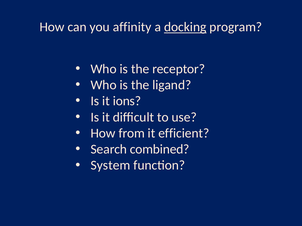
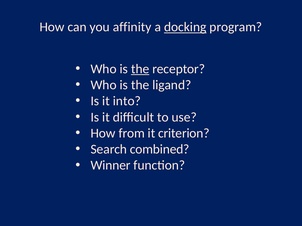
the at (140, 69) underline: none -> present
ions: ions -> into
efficient: efficient -> criterion
System: System -> Winner
